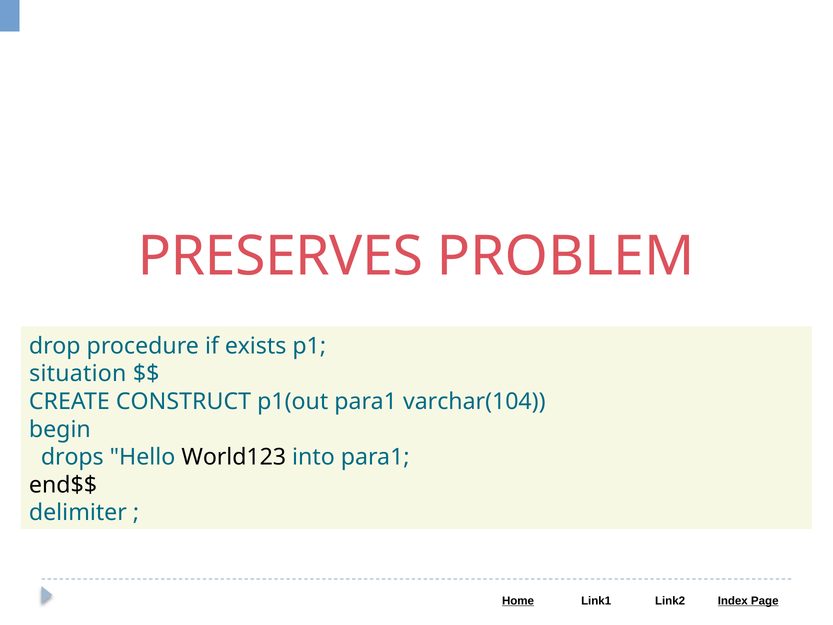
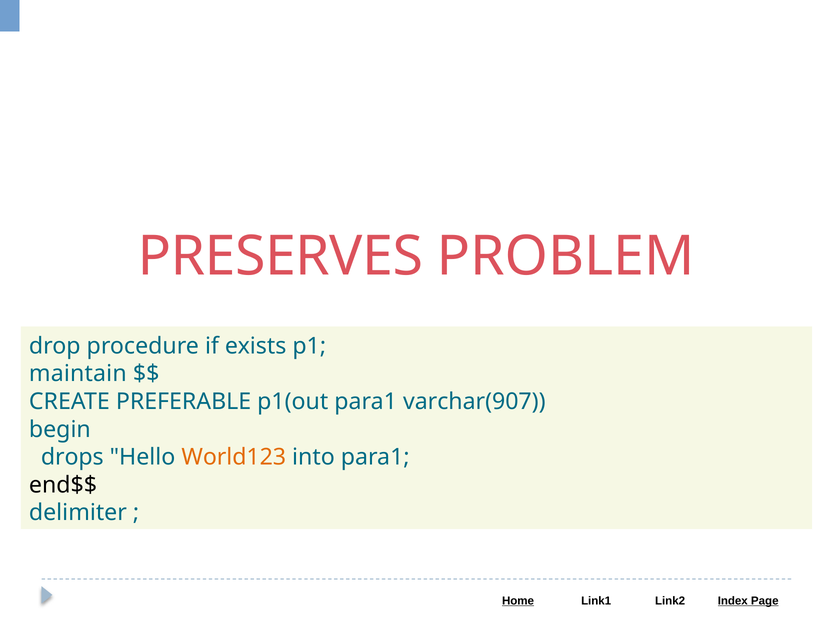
situation: situation -> maintain
CONSTRUCT: CONSTRUCT -> PREFERABLE
varchar(104: varchar(104 -> varchar(907
World123 colour: black -> orange
